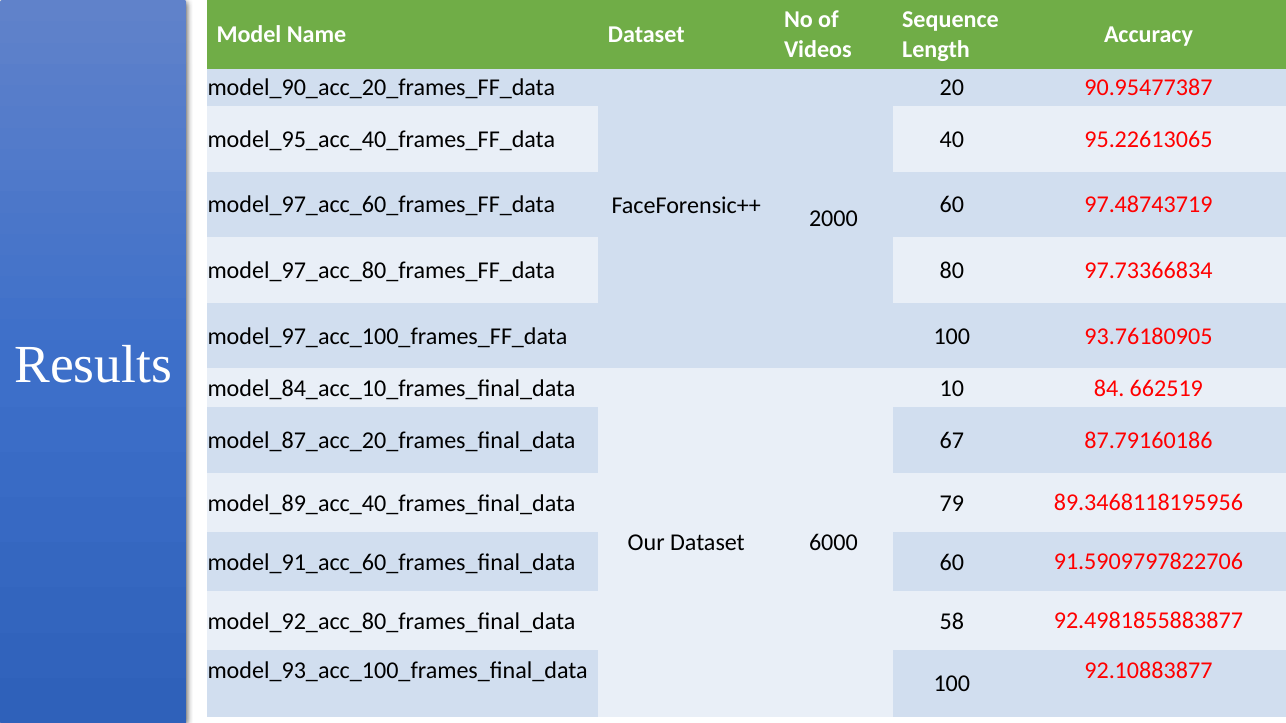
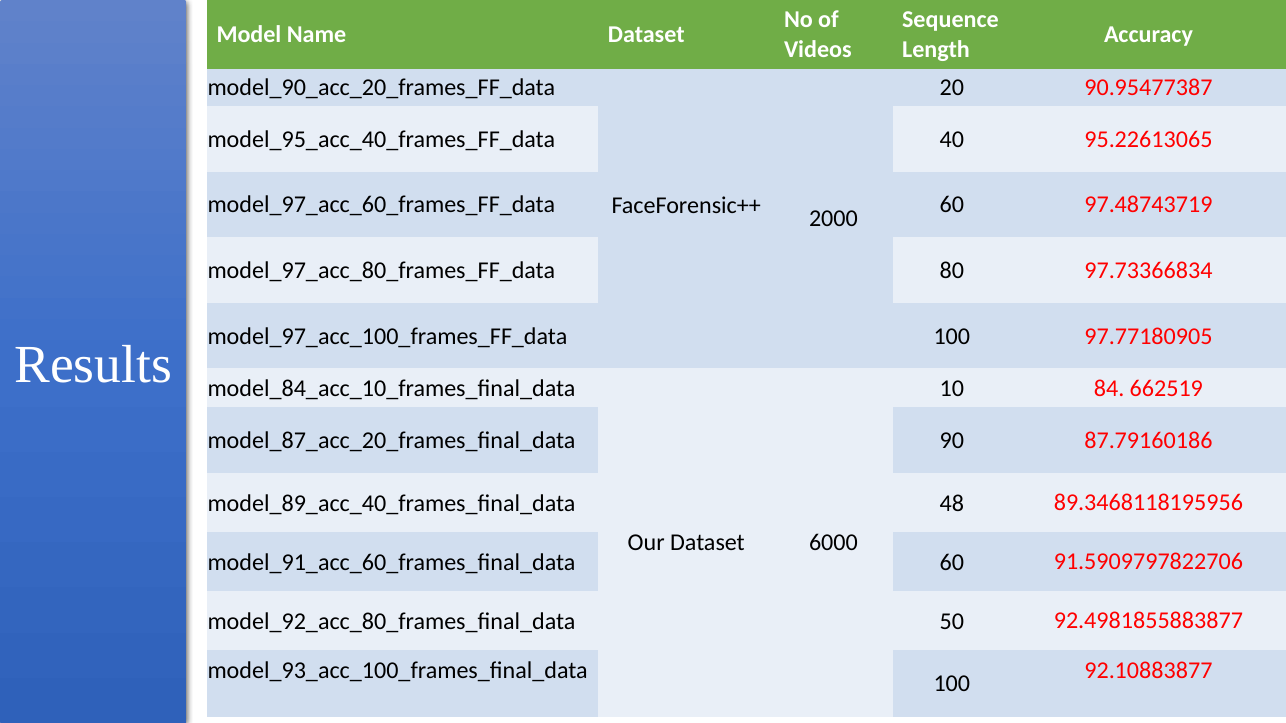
93.76180905: 93.76180905 -> 97.77180905
67: 67 -> 90
79: 79 -> 48
58: 58 -> 50
